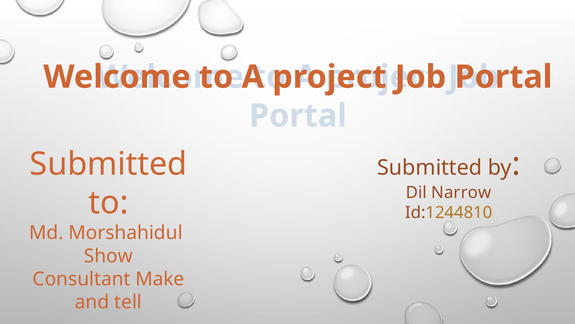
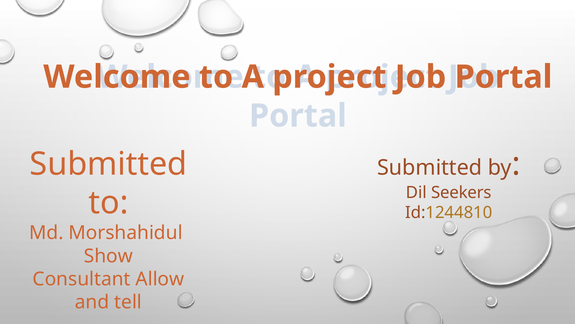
Narrow: Narrow -> Seekers
Make: Make -> Allow
